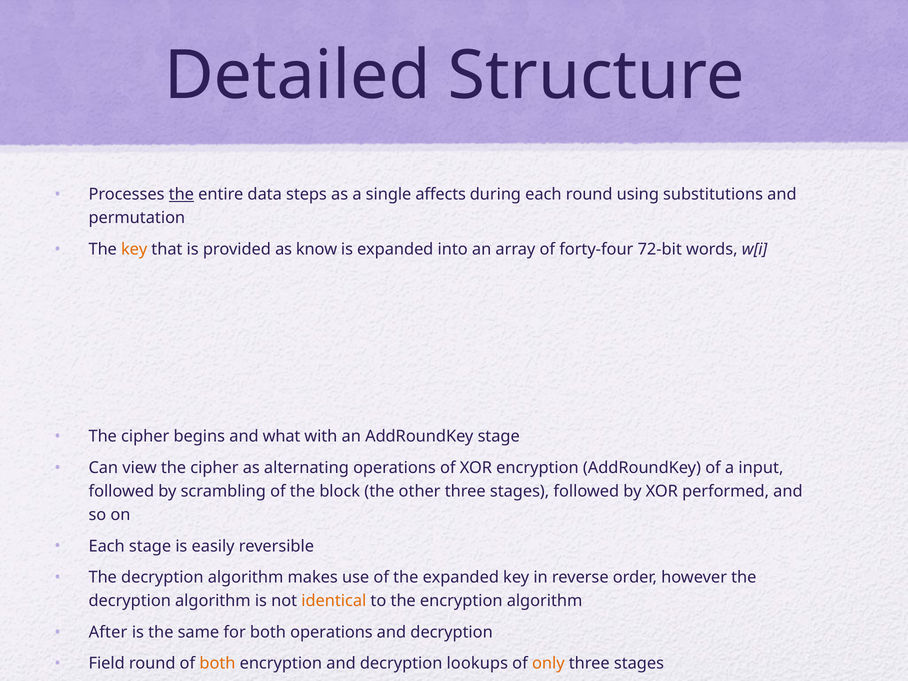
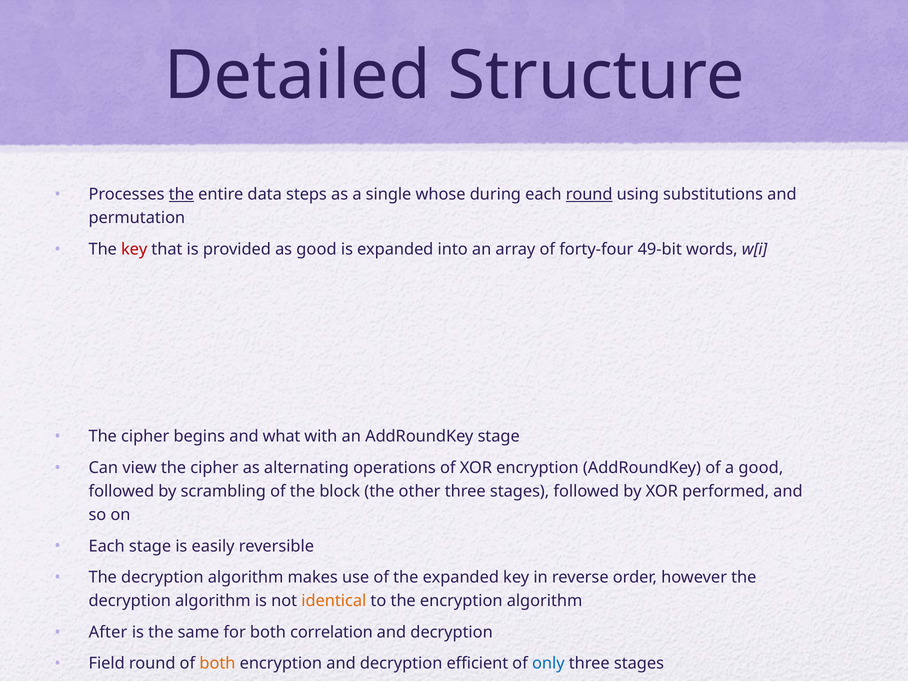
affects: affects -> whose
round at (589, 194) underline: none -> present
key at (134, 249) colour: orange -> red
as know: know -> good
72-bit: 72-bit -> 49-bit
a input: input -> good
both operations: operations -> correlation
lookups: lookups -> efficient
only colour: orange -> blue
